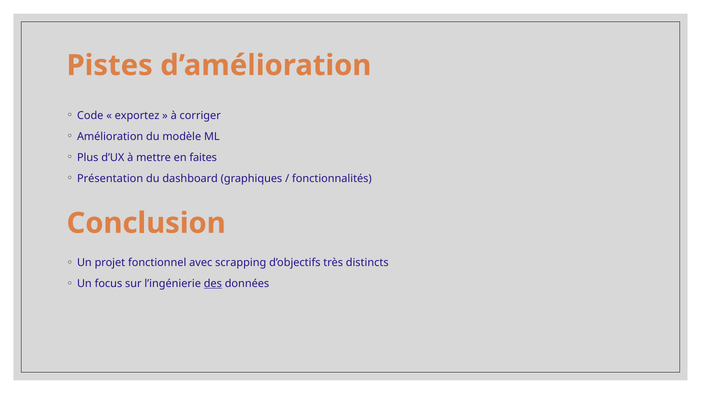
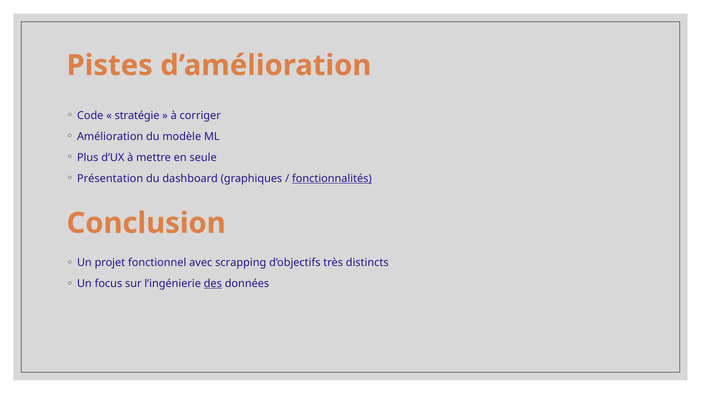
exportez: exportez -> stratégie
faites: faites -> seule
fonctionnalités underline: none -> present
